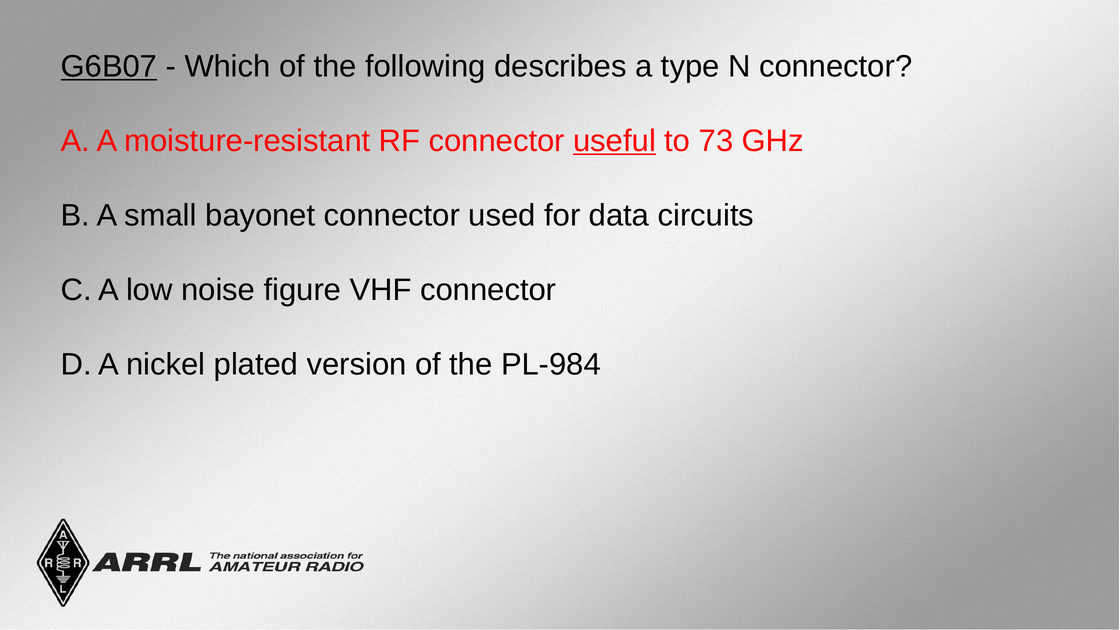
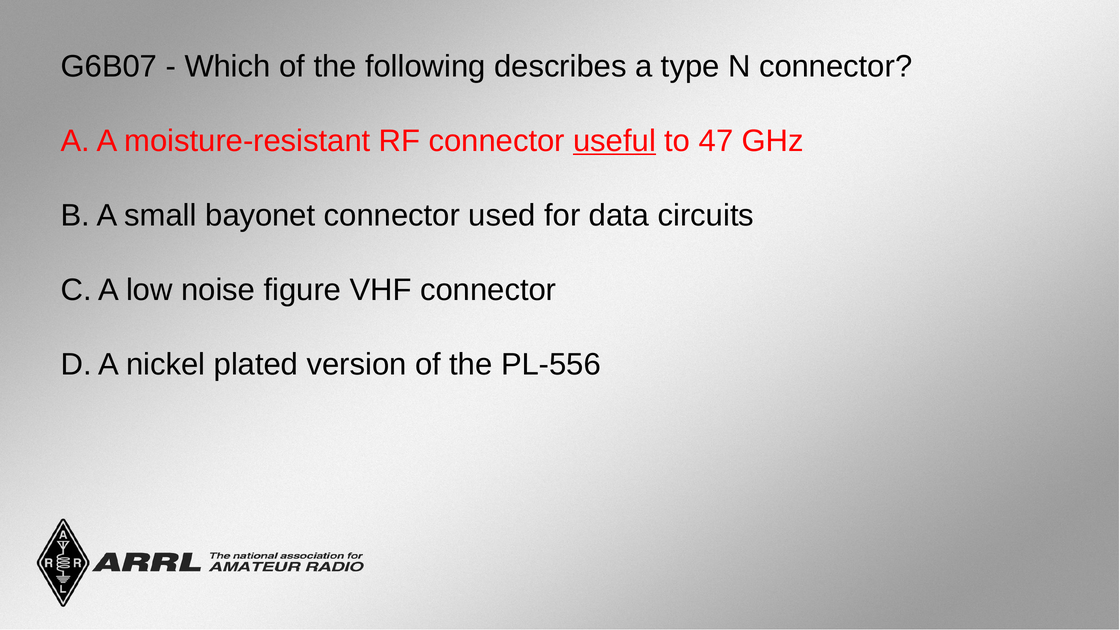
G6B07 underline: present -> none
73: 73 -> 47
PL-984: PL-984 -> PL-556
